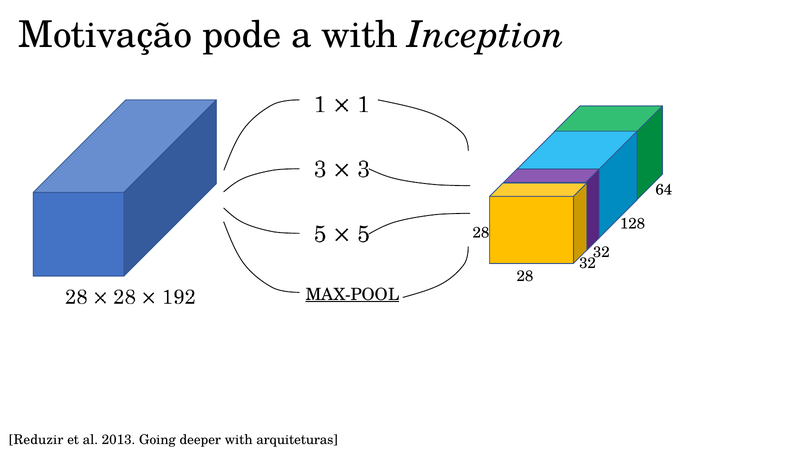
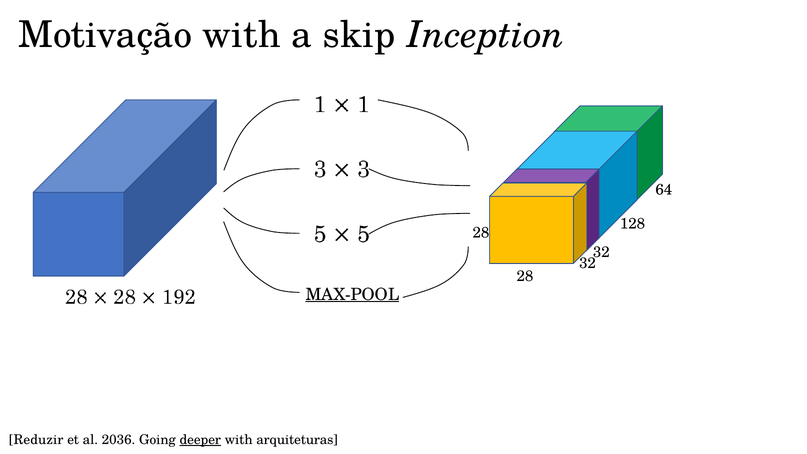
Motivação pode: pode -> with
a with: with -> skip
2013: 2013 -> 2036
deeper underline: none -> present
